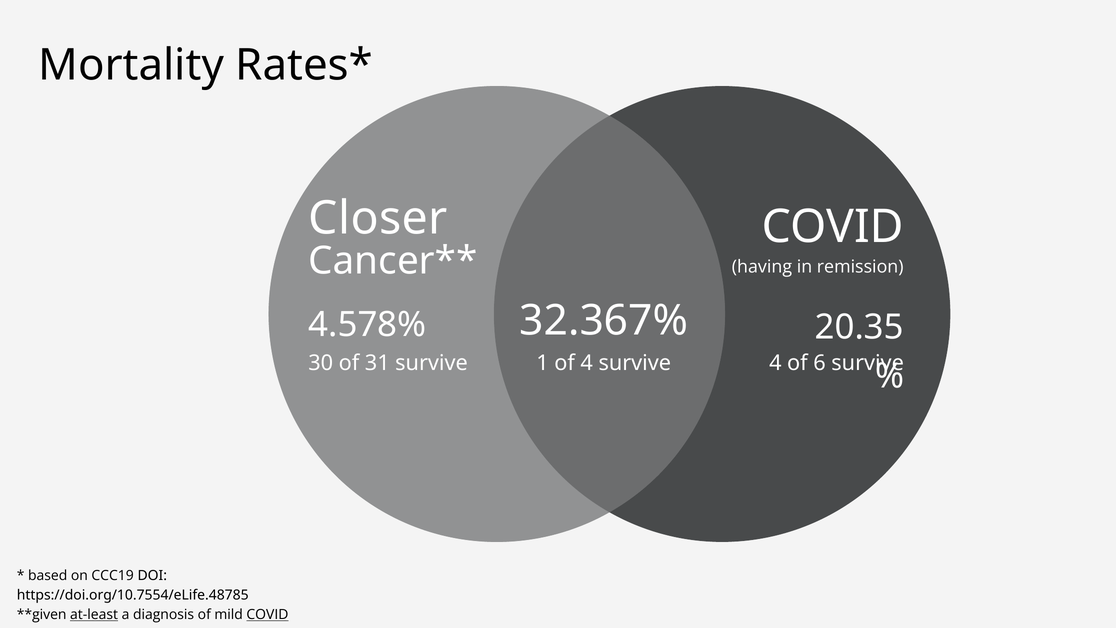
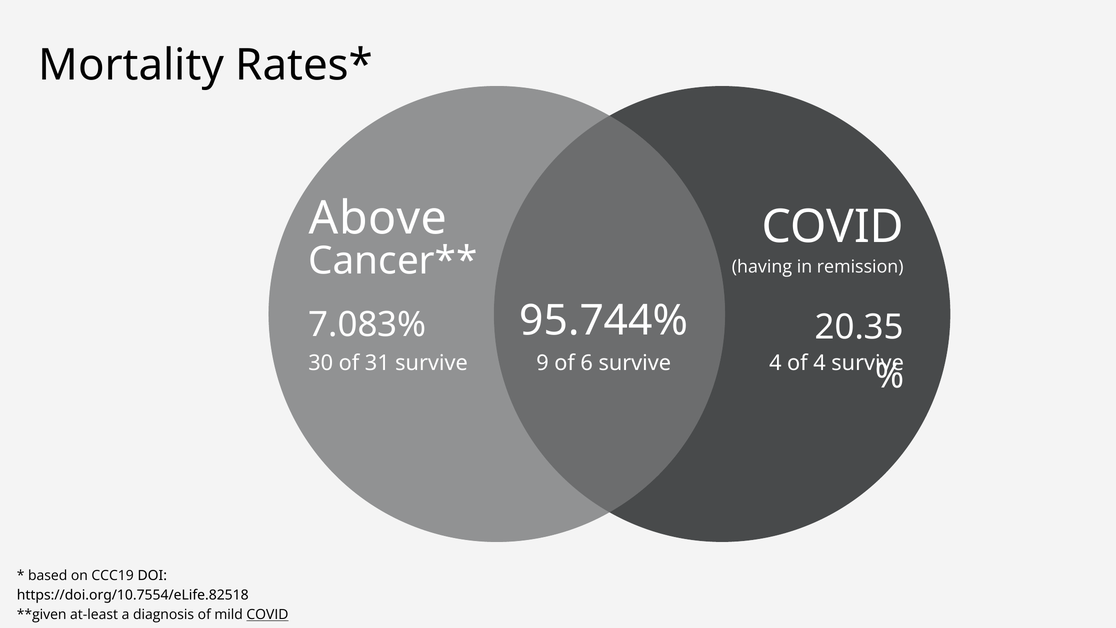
Closer: Closer -> Above
32.367%: 32.367% -> 95.744%
4.578%: 4.578% -> 7.083%
1: 1 -> 9
of 4: 4 -> 6
of 6: 6 -> 4
https://doi.org/10.7554/eLife.48785: https://doi.org/10.7554/eLife.48785 -> https://doi.org/10.7554/eLife.82518
at-least underline: present -> none
